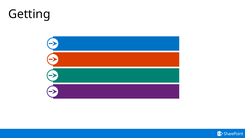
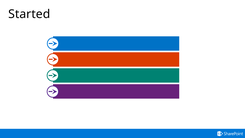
Getting: Getting -> Started
